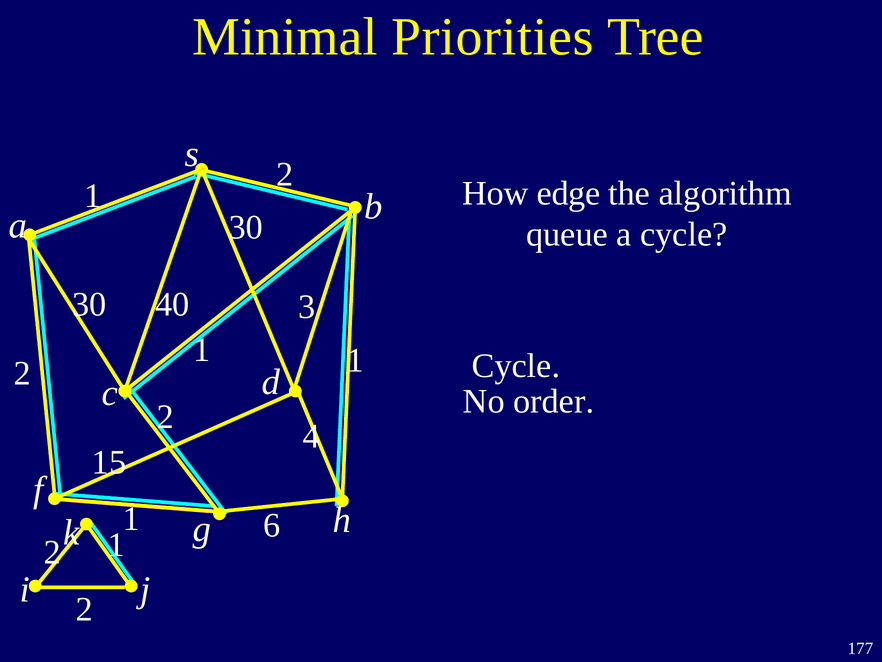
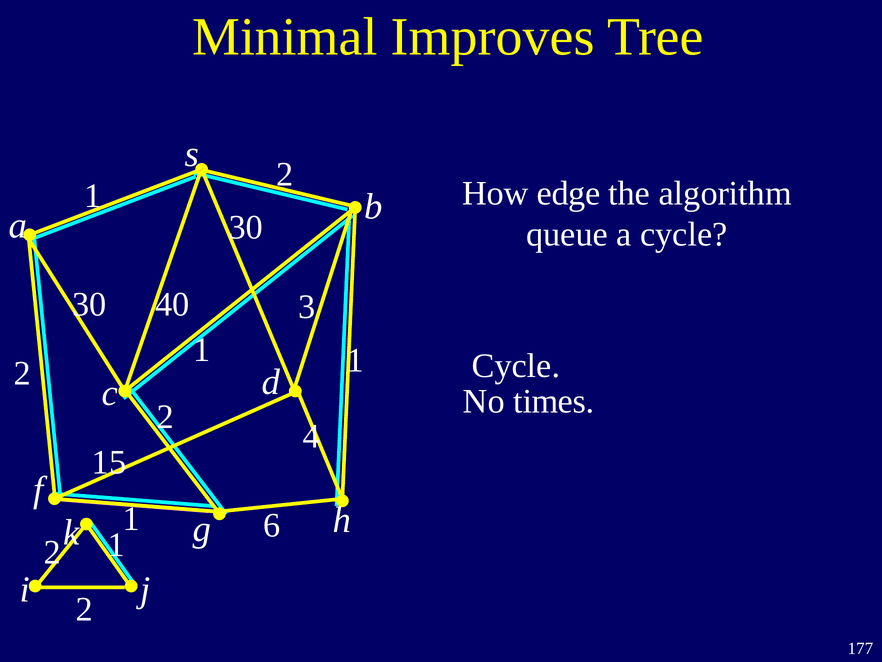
Priorities: Priorities -> Improves
order: order -> times
